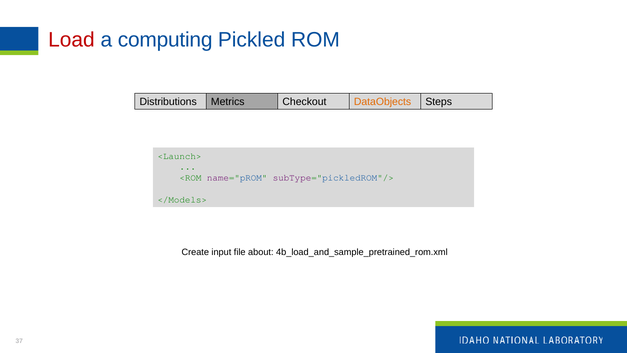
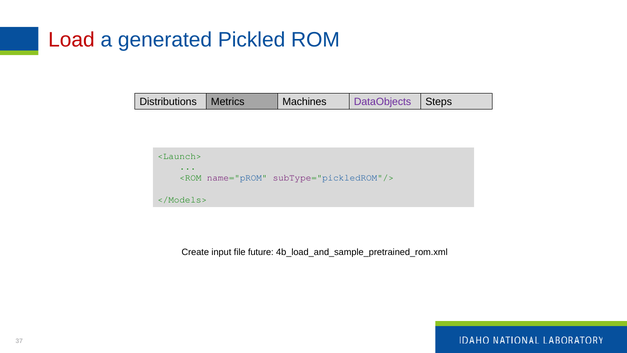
computing: computing -> generated
Checkout: Checkout -> Machines
DataObjects colour: orange -> purple
about: about -> future
